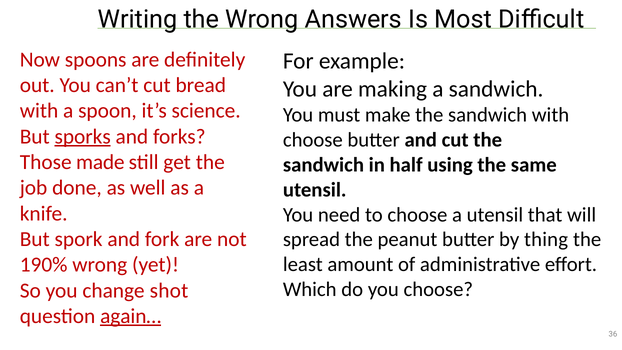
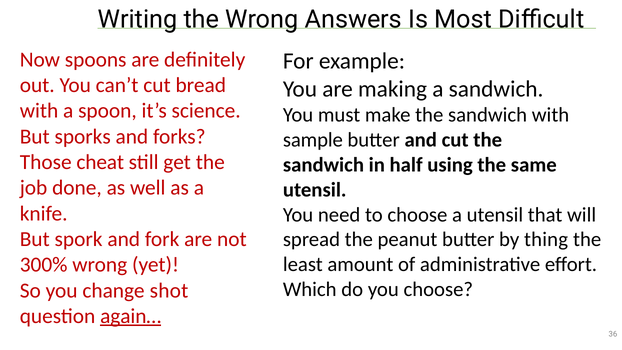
sporks underline: present -> none
choose at (313, 140): choose -> sample
made: made -> cheat
190%: 190% -> 300%
